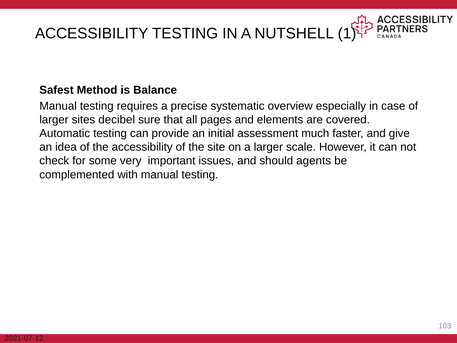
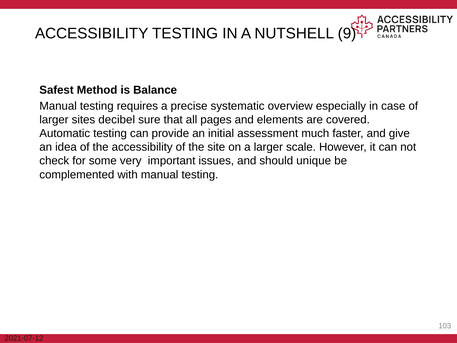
1: 1 -> 9
agents: agents -> unique
